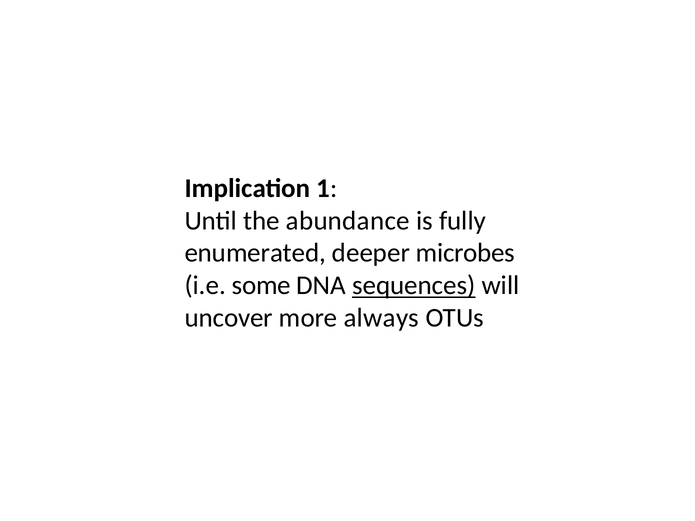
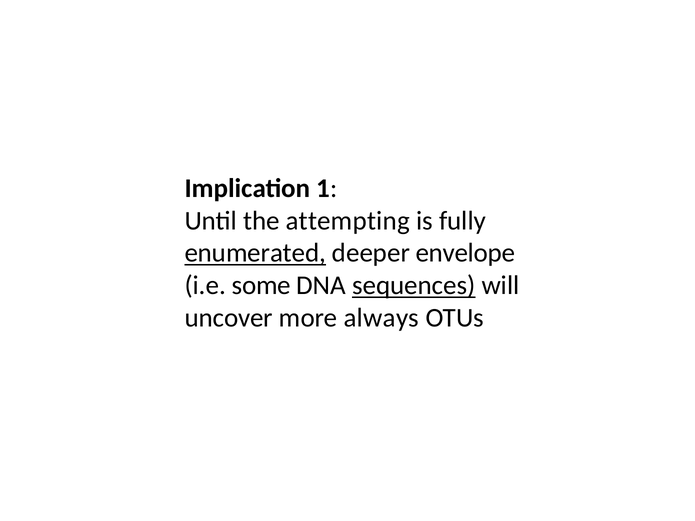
abundance: abundance -> attempting
enumerated underline: none -> present
microbes: microbes -> envelope
